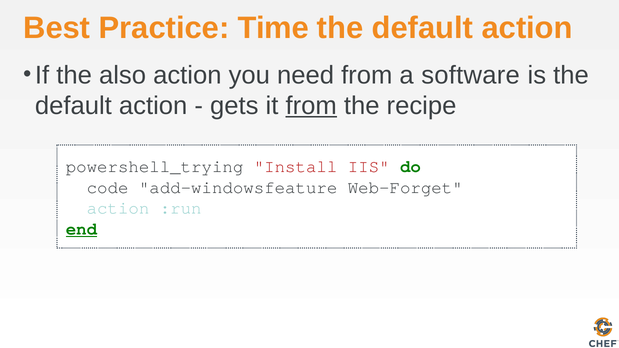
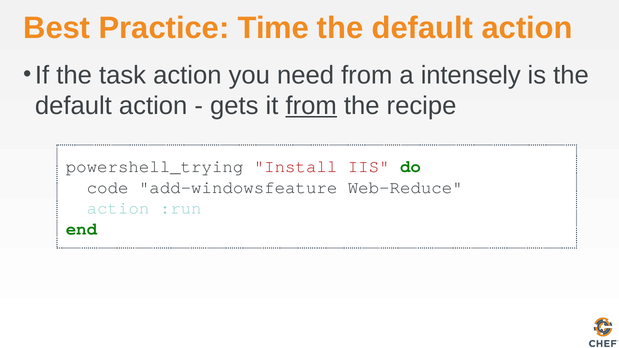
also: also -> task
software: software -> intensely
Web-Forget: Web-Forget -> Web-Reduce
end underline: present -> none
